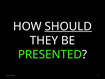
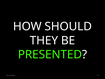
SHOULD underline: present -> none
